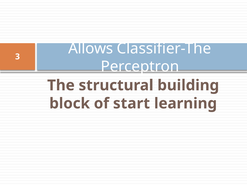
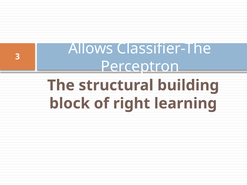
start: start -> right
